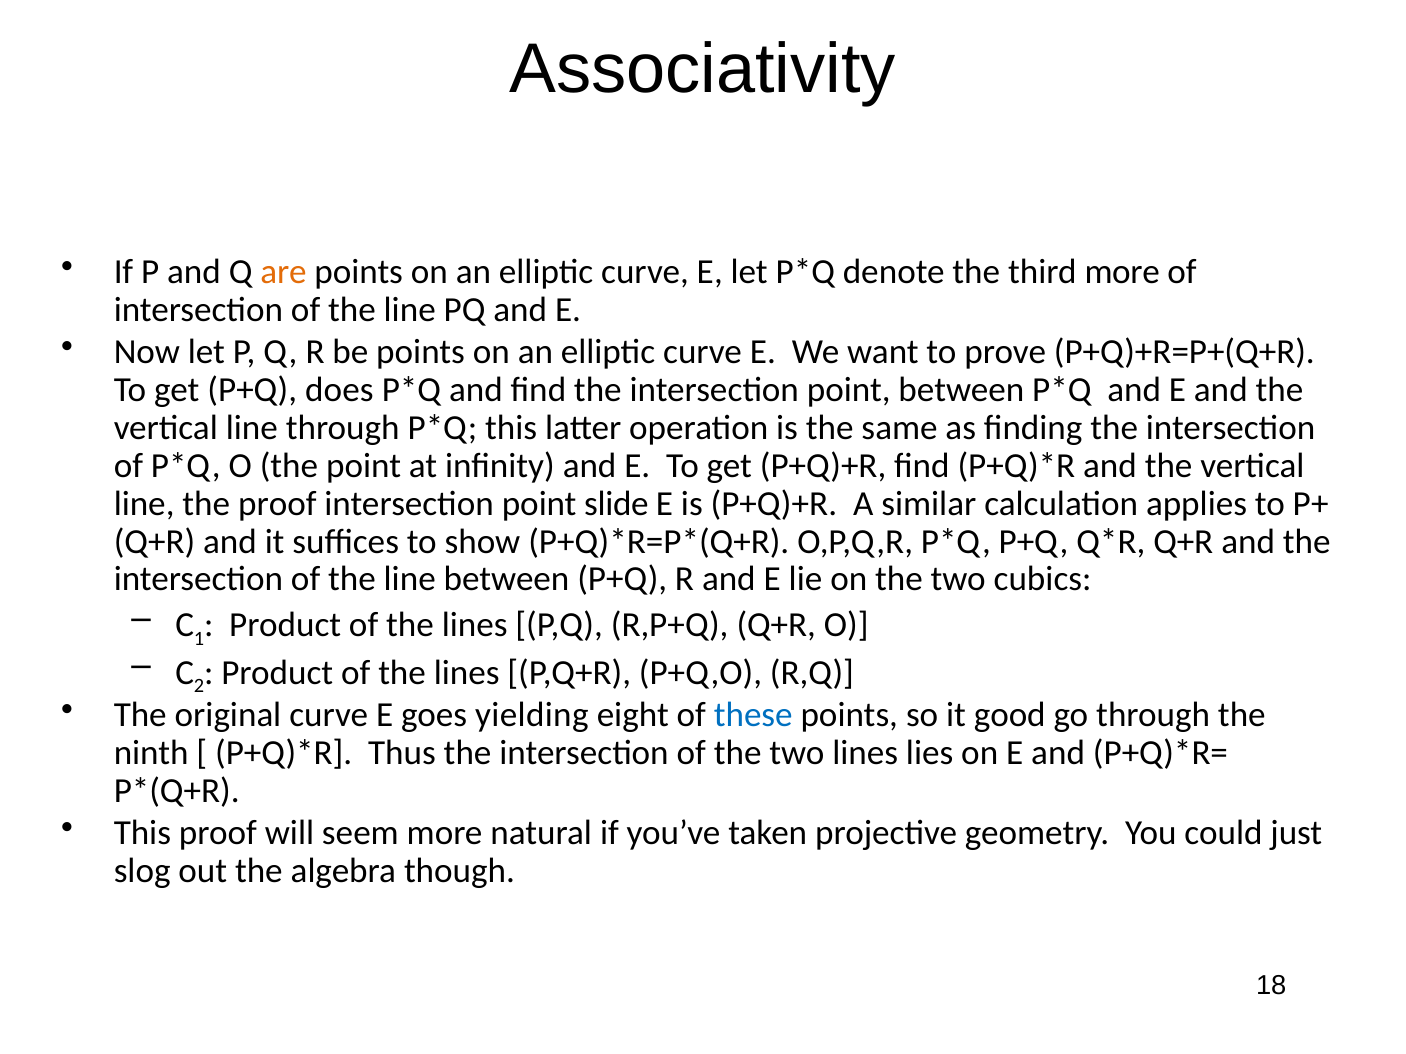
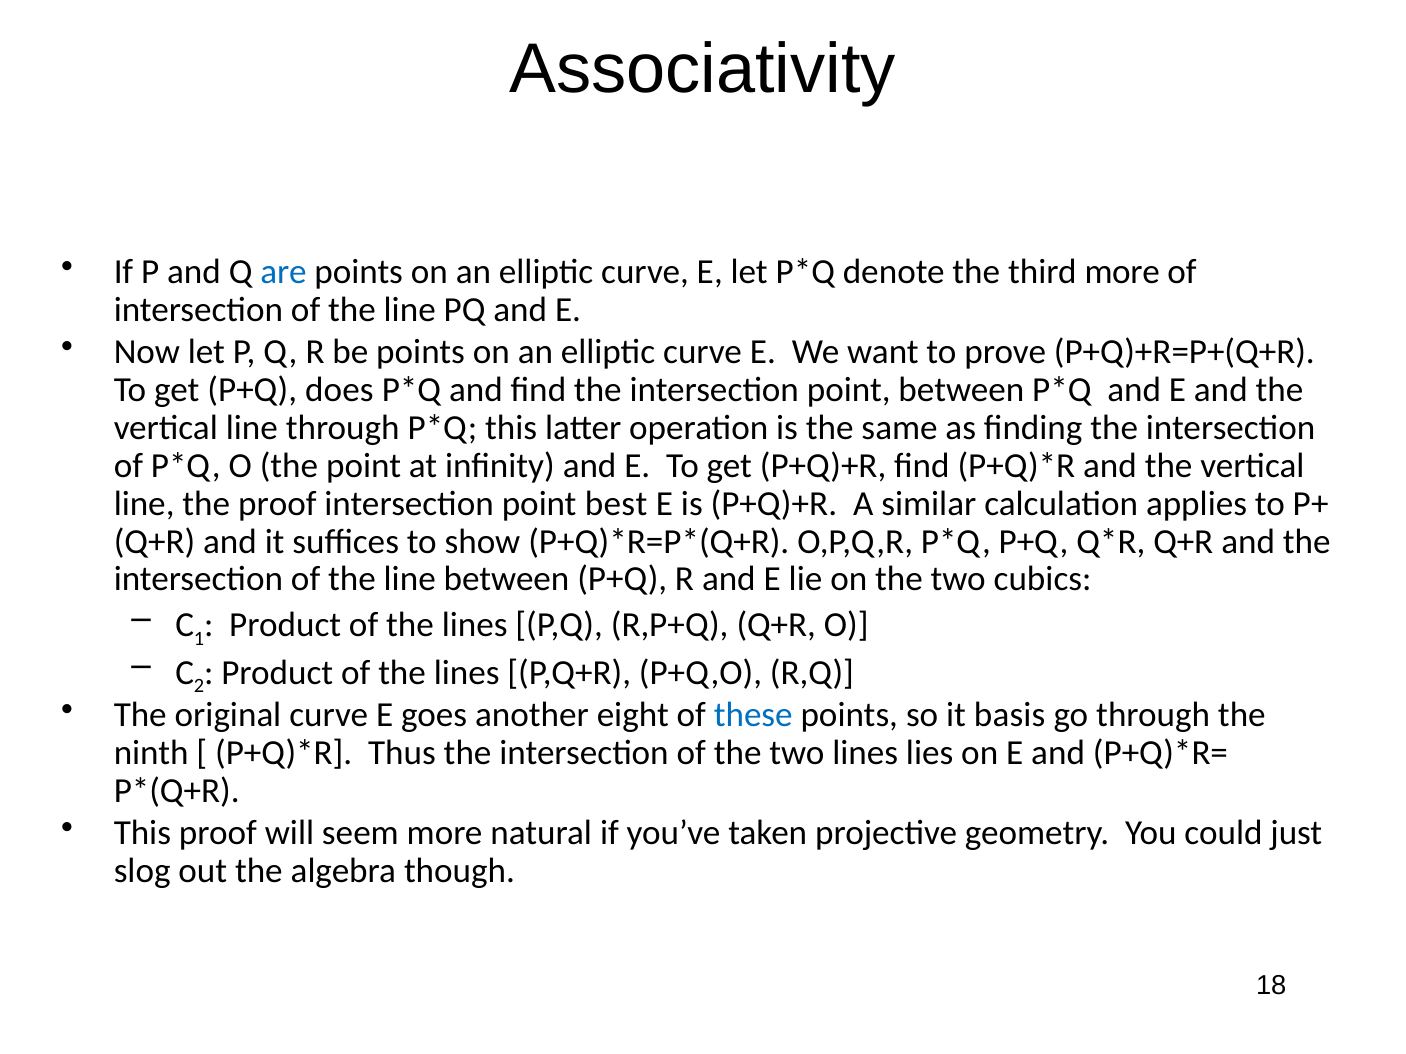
are colour: orange -> blue
slide: slide -> best
yielding: yielding -> another
good: good -> basis
